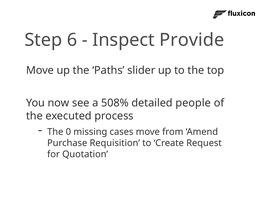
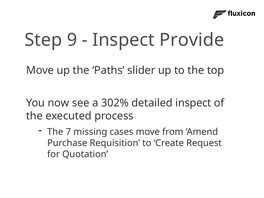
6: 6 -> 9
508%: 508% -> 302%
detailed people: people -> inspect
0: 0 -> 7
